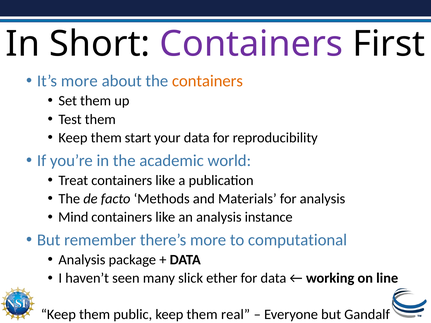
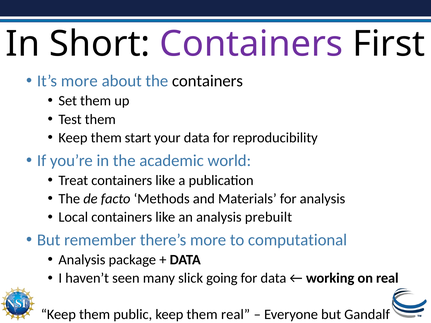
containers at (207, 81) colour: orange -> black
Mind: Mind -> Local
instance: instance -> prebuilt
ether: ether -> going
on line: line -> real
